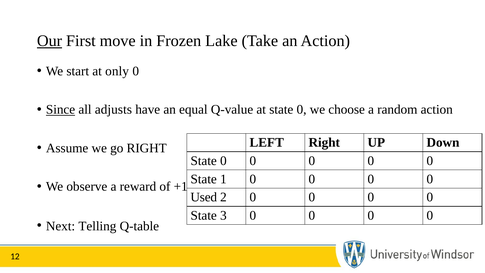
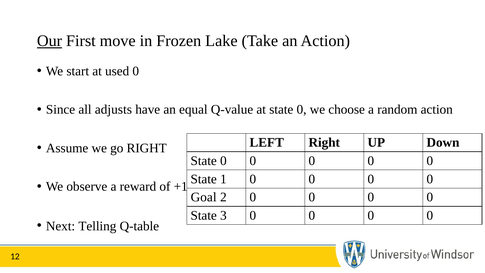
only: only -> used
Since underline: present -> none
Used: Used -> Goal
